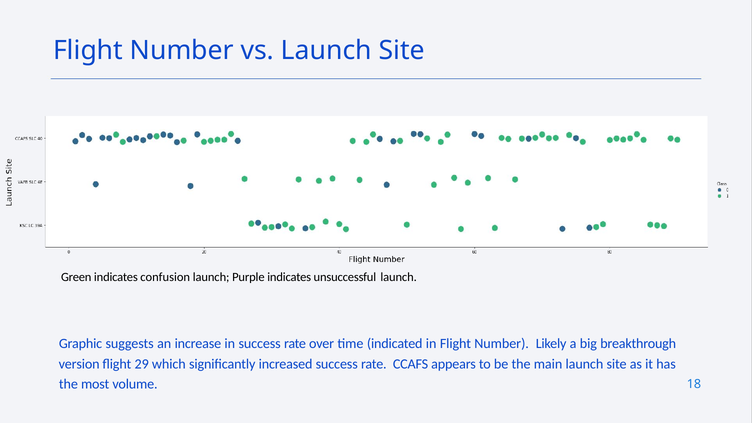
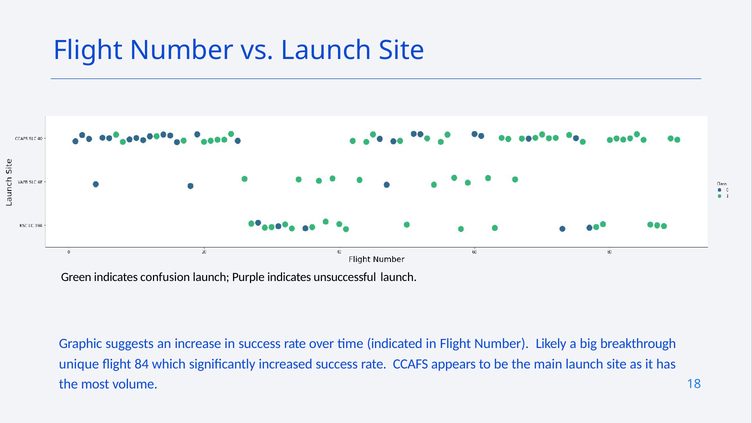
version: version -> unique
29: 29 -> 84
